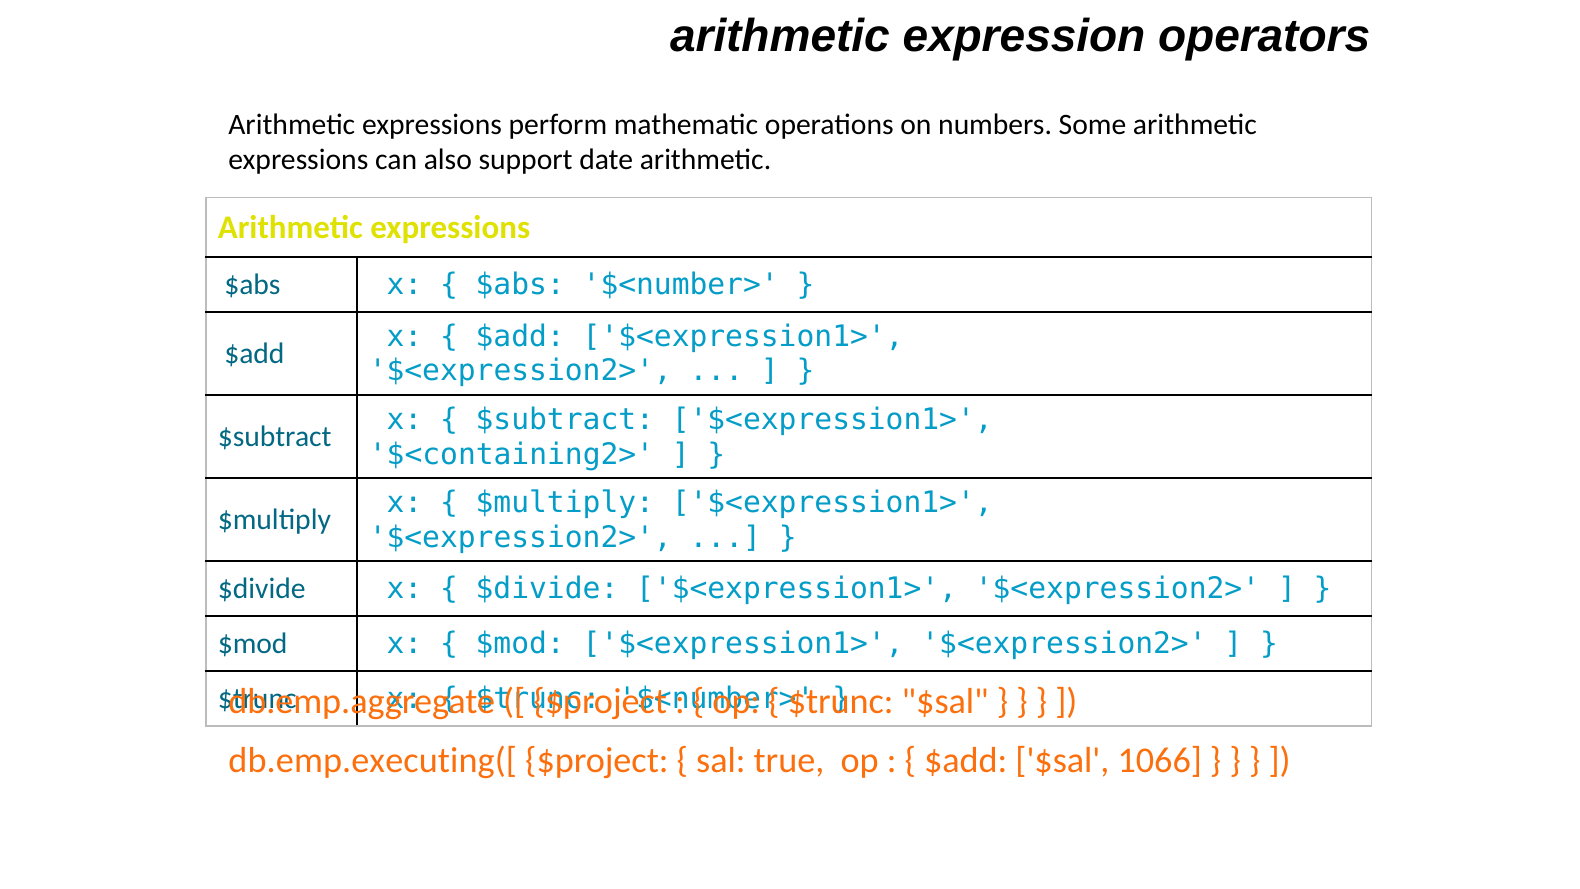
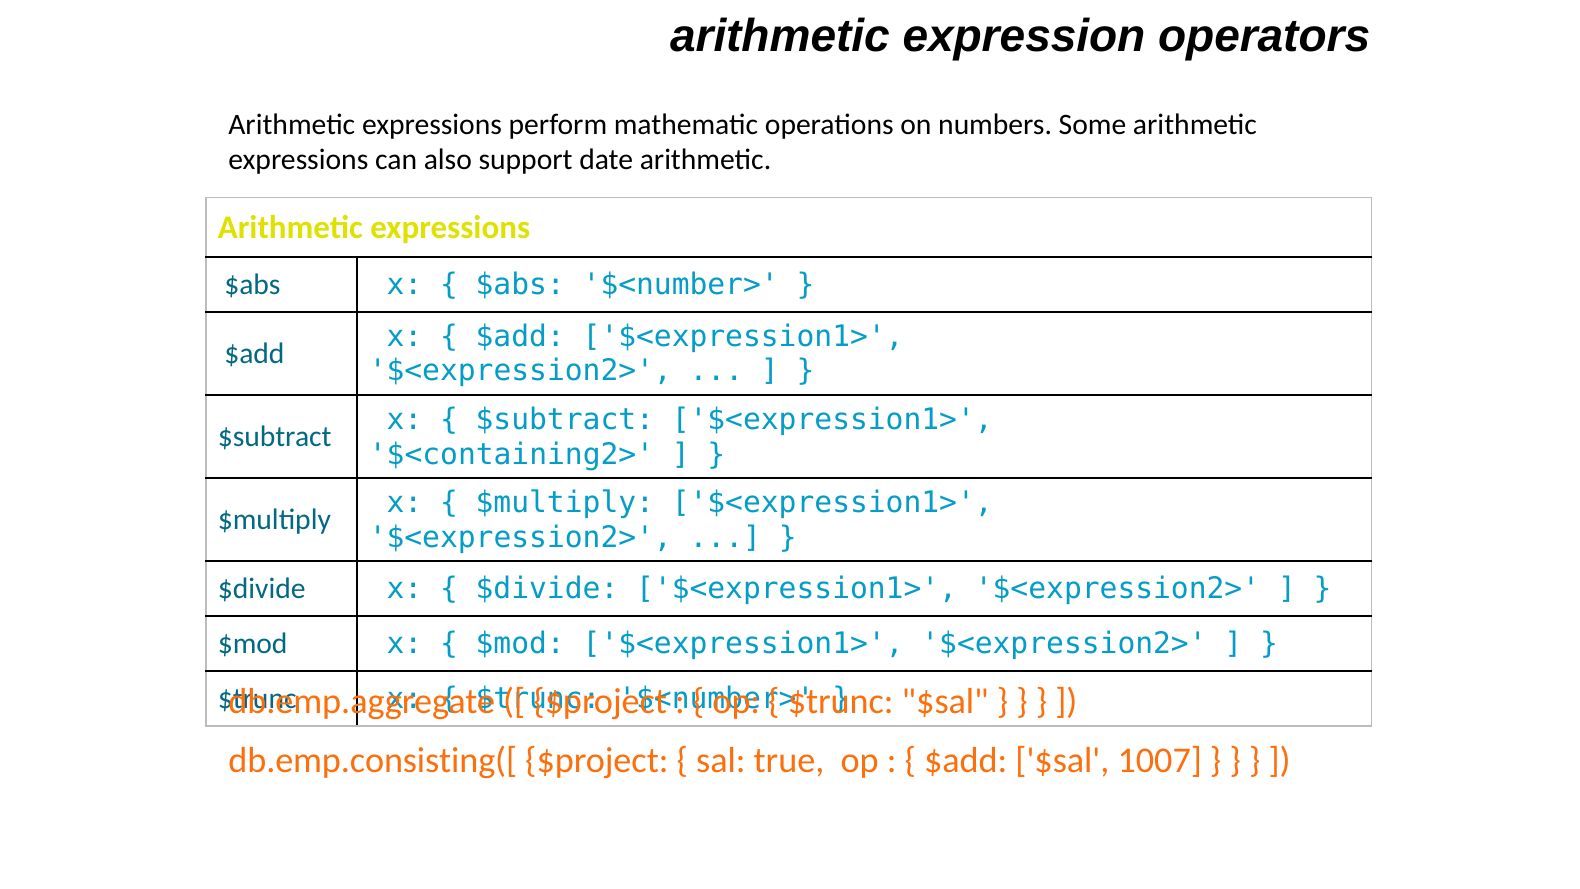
db.emp.executing([: db.emp.executing([ -> db.emp.consisting([
1066: 1066 -> 1007
